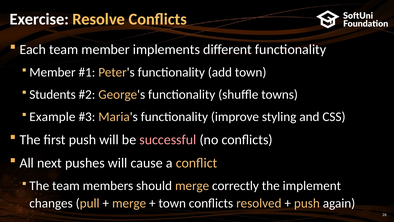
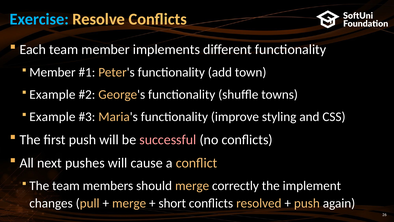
Exercise colour: white -> light blue
Students at (53, 94): Students -> Example
town at (172, 203): town -> short
